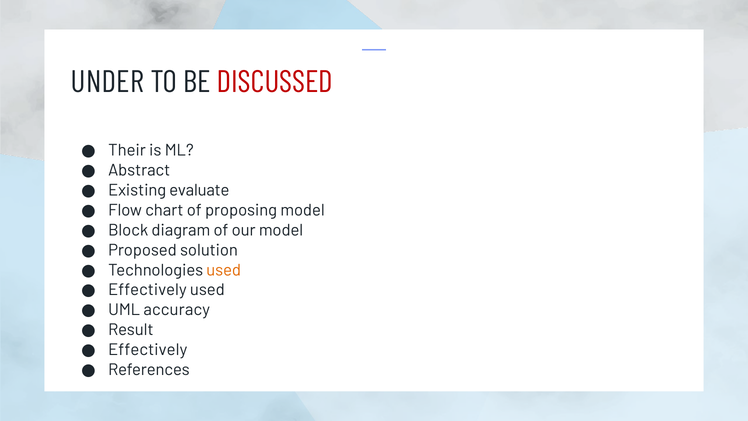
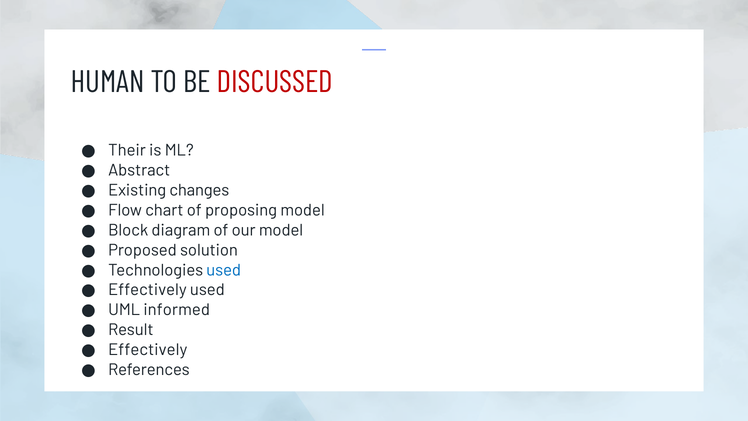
UNDER: UNDER -> HUMAN
evaluate: evaluate -> changes
used at (224, 270) colour: orange -> blue
accuracy: accuracy -> informed
